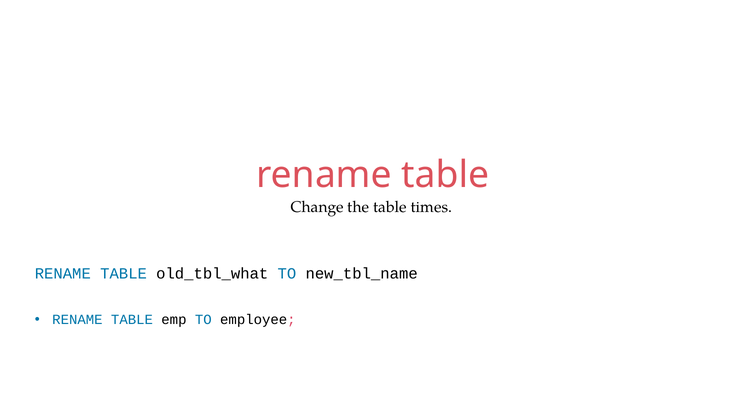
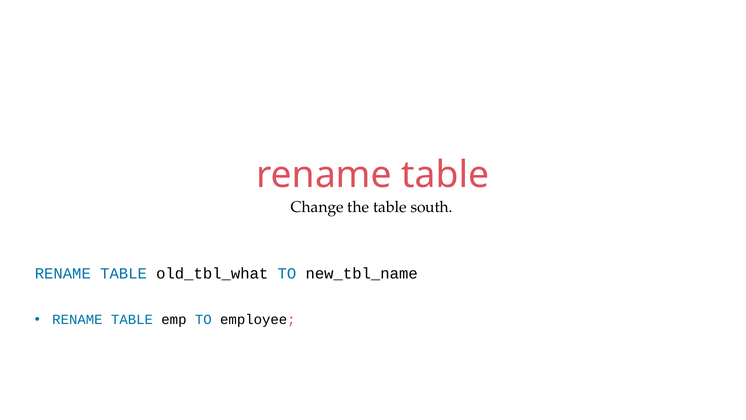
times: times -> south
